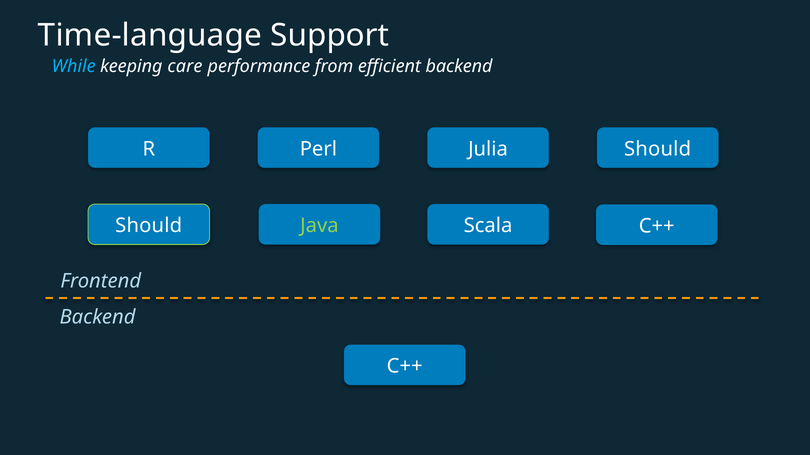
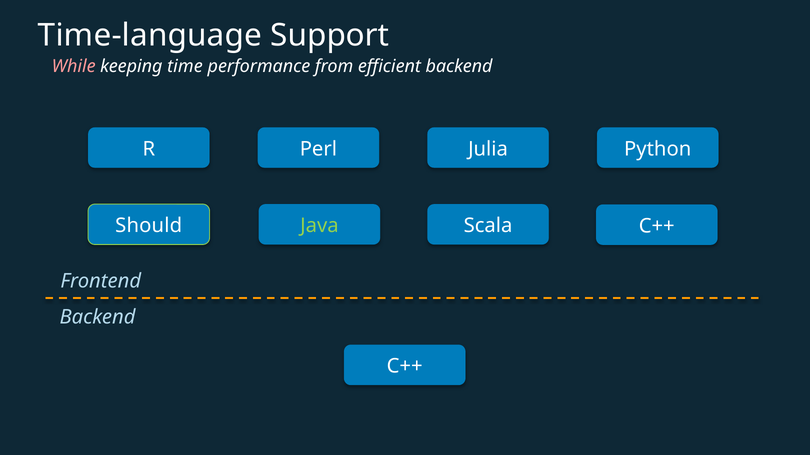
While colour: light blue -> pink
care: care -> time
Should at (658, 149): Should -> Python
